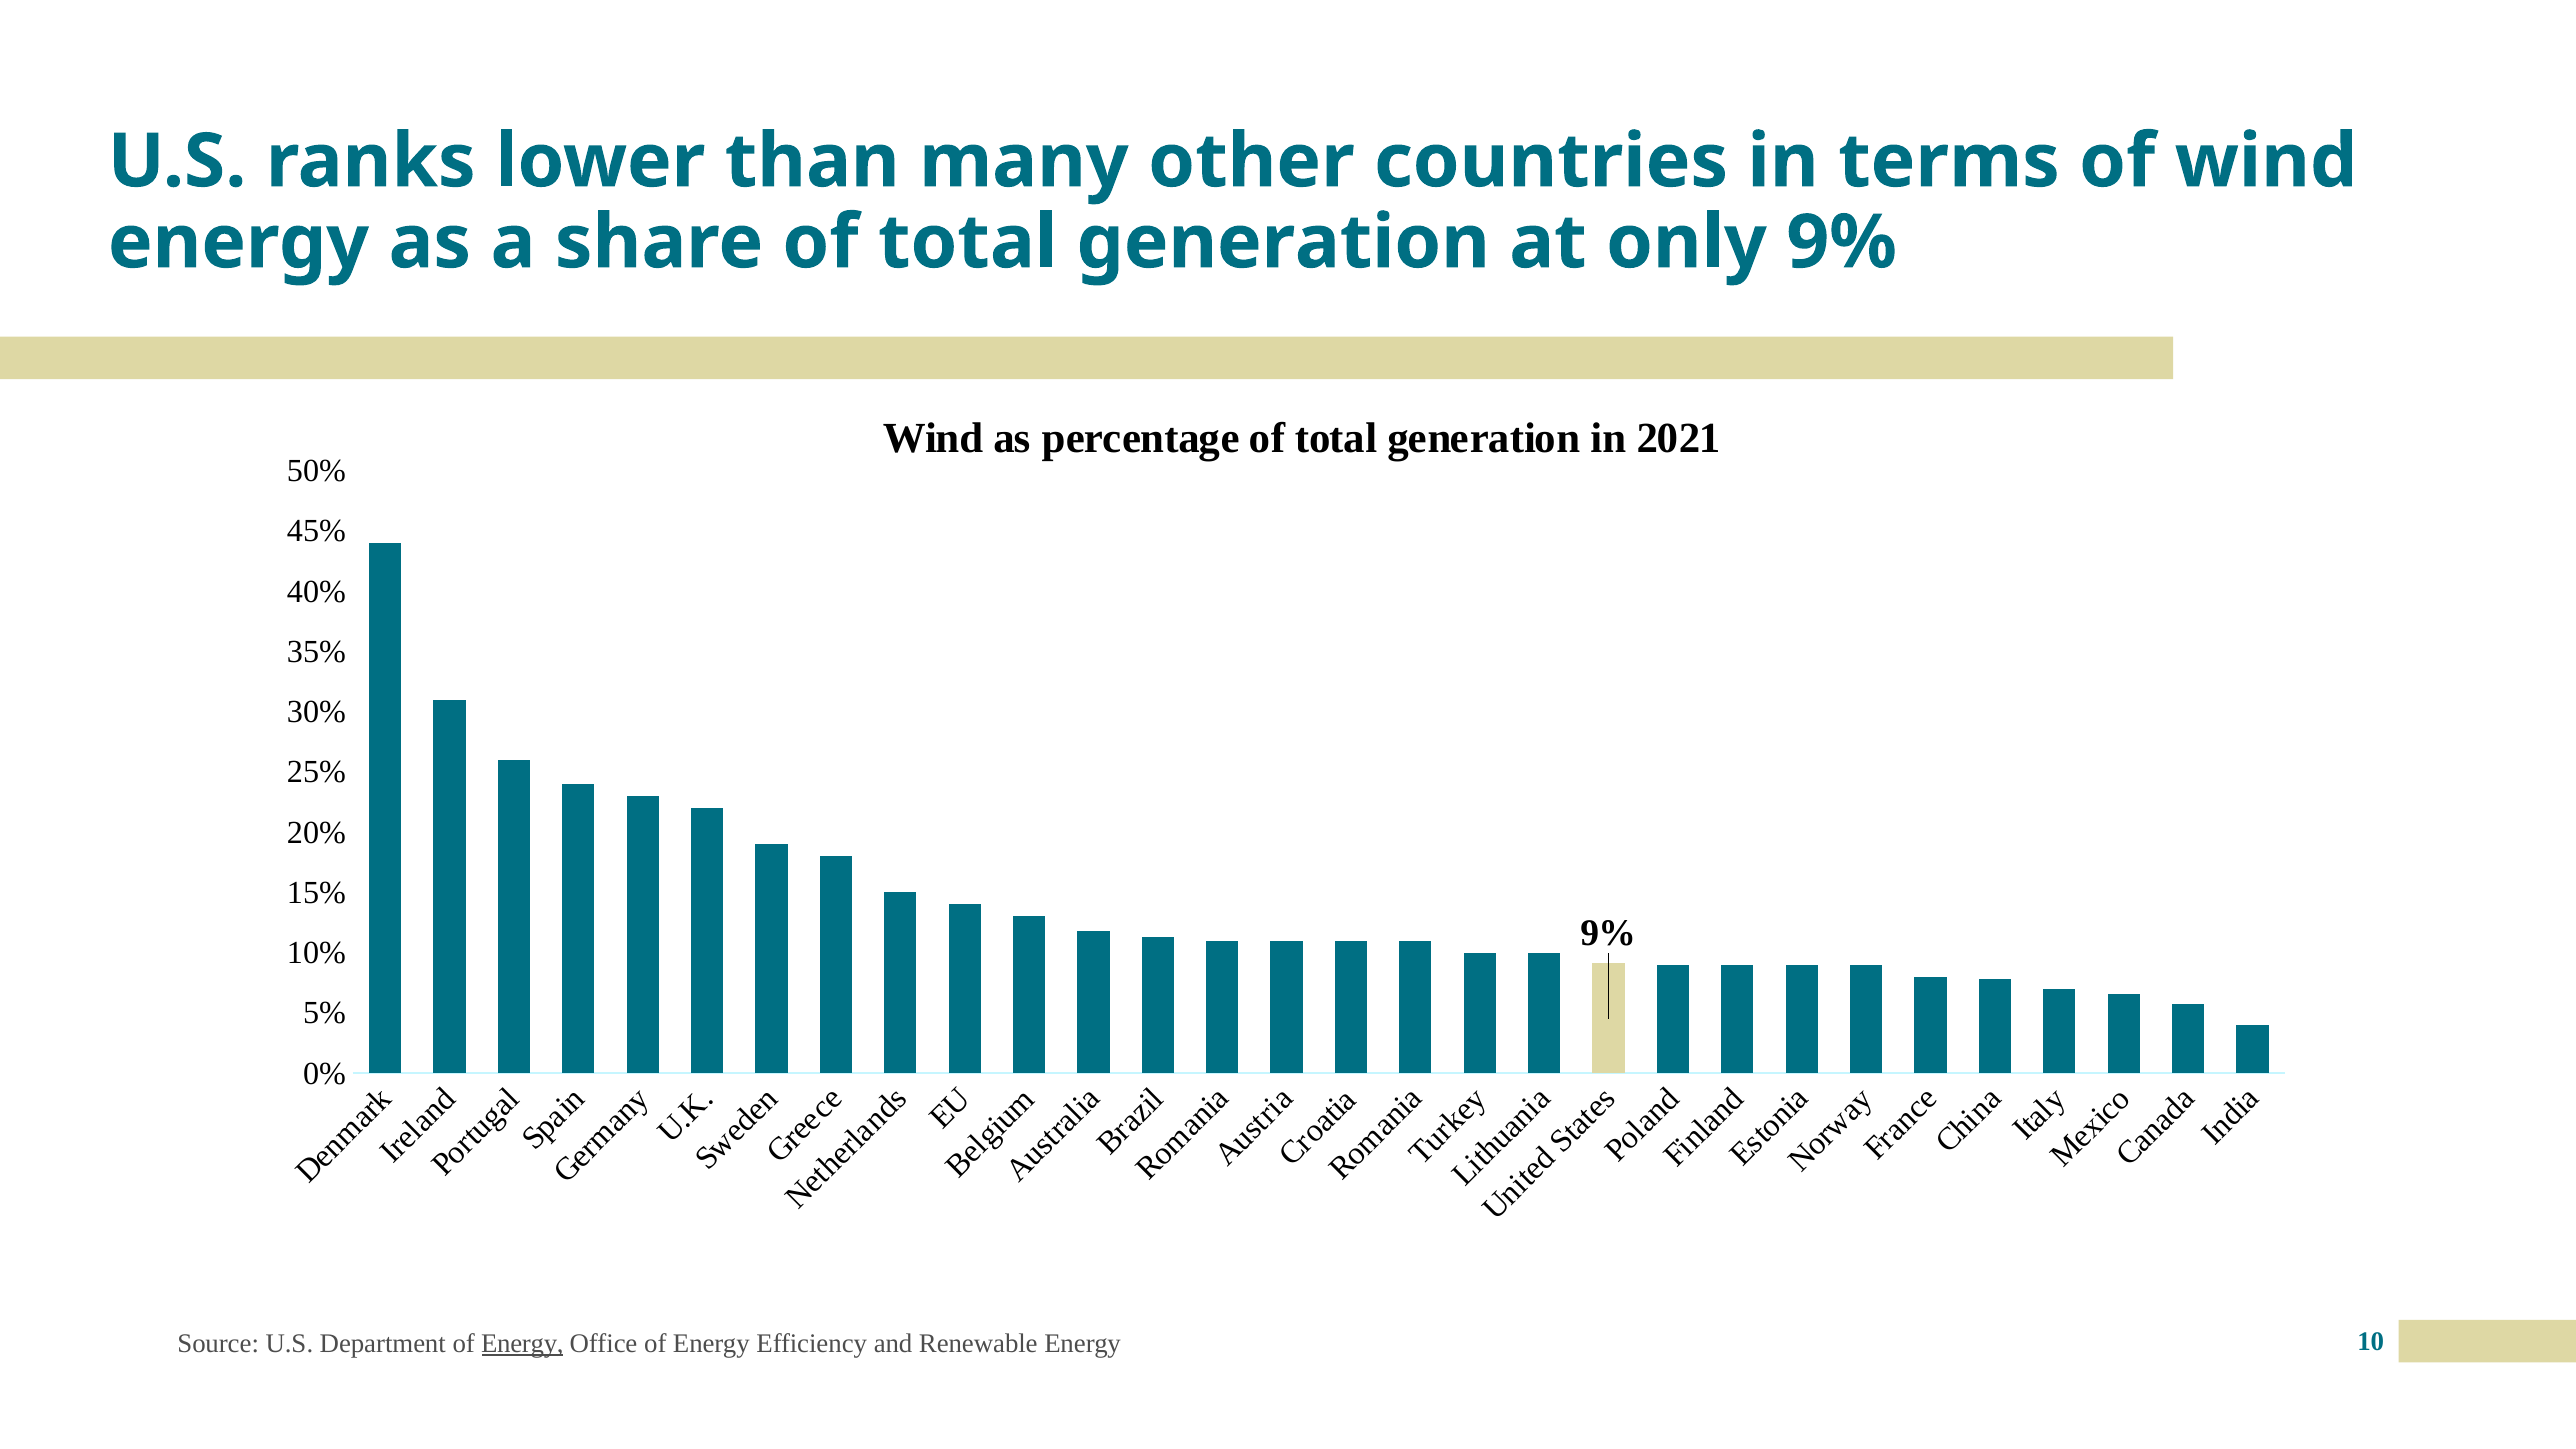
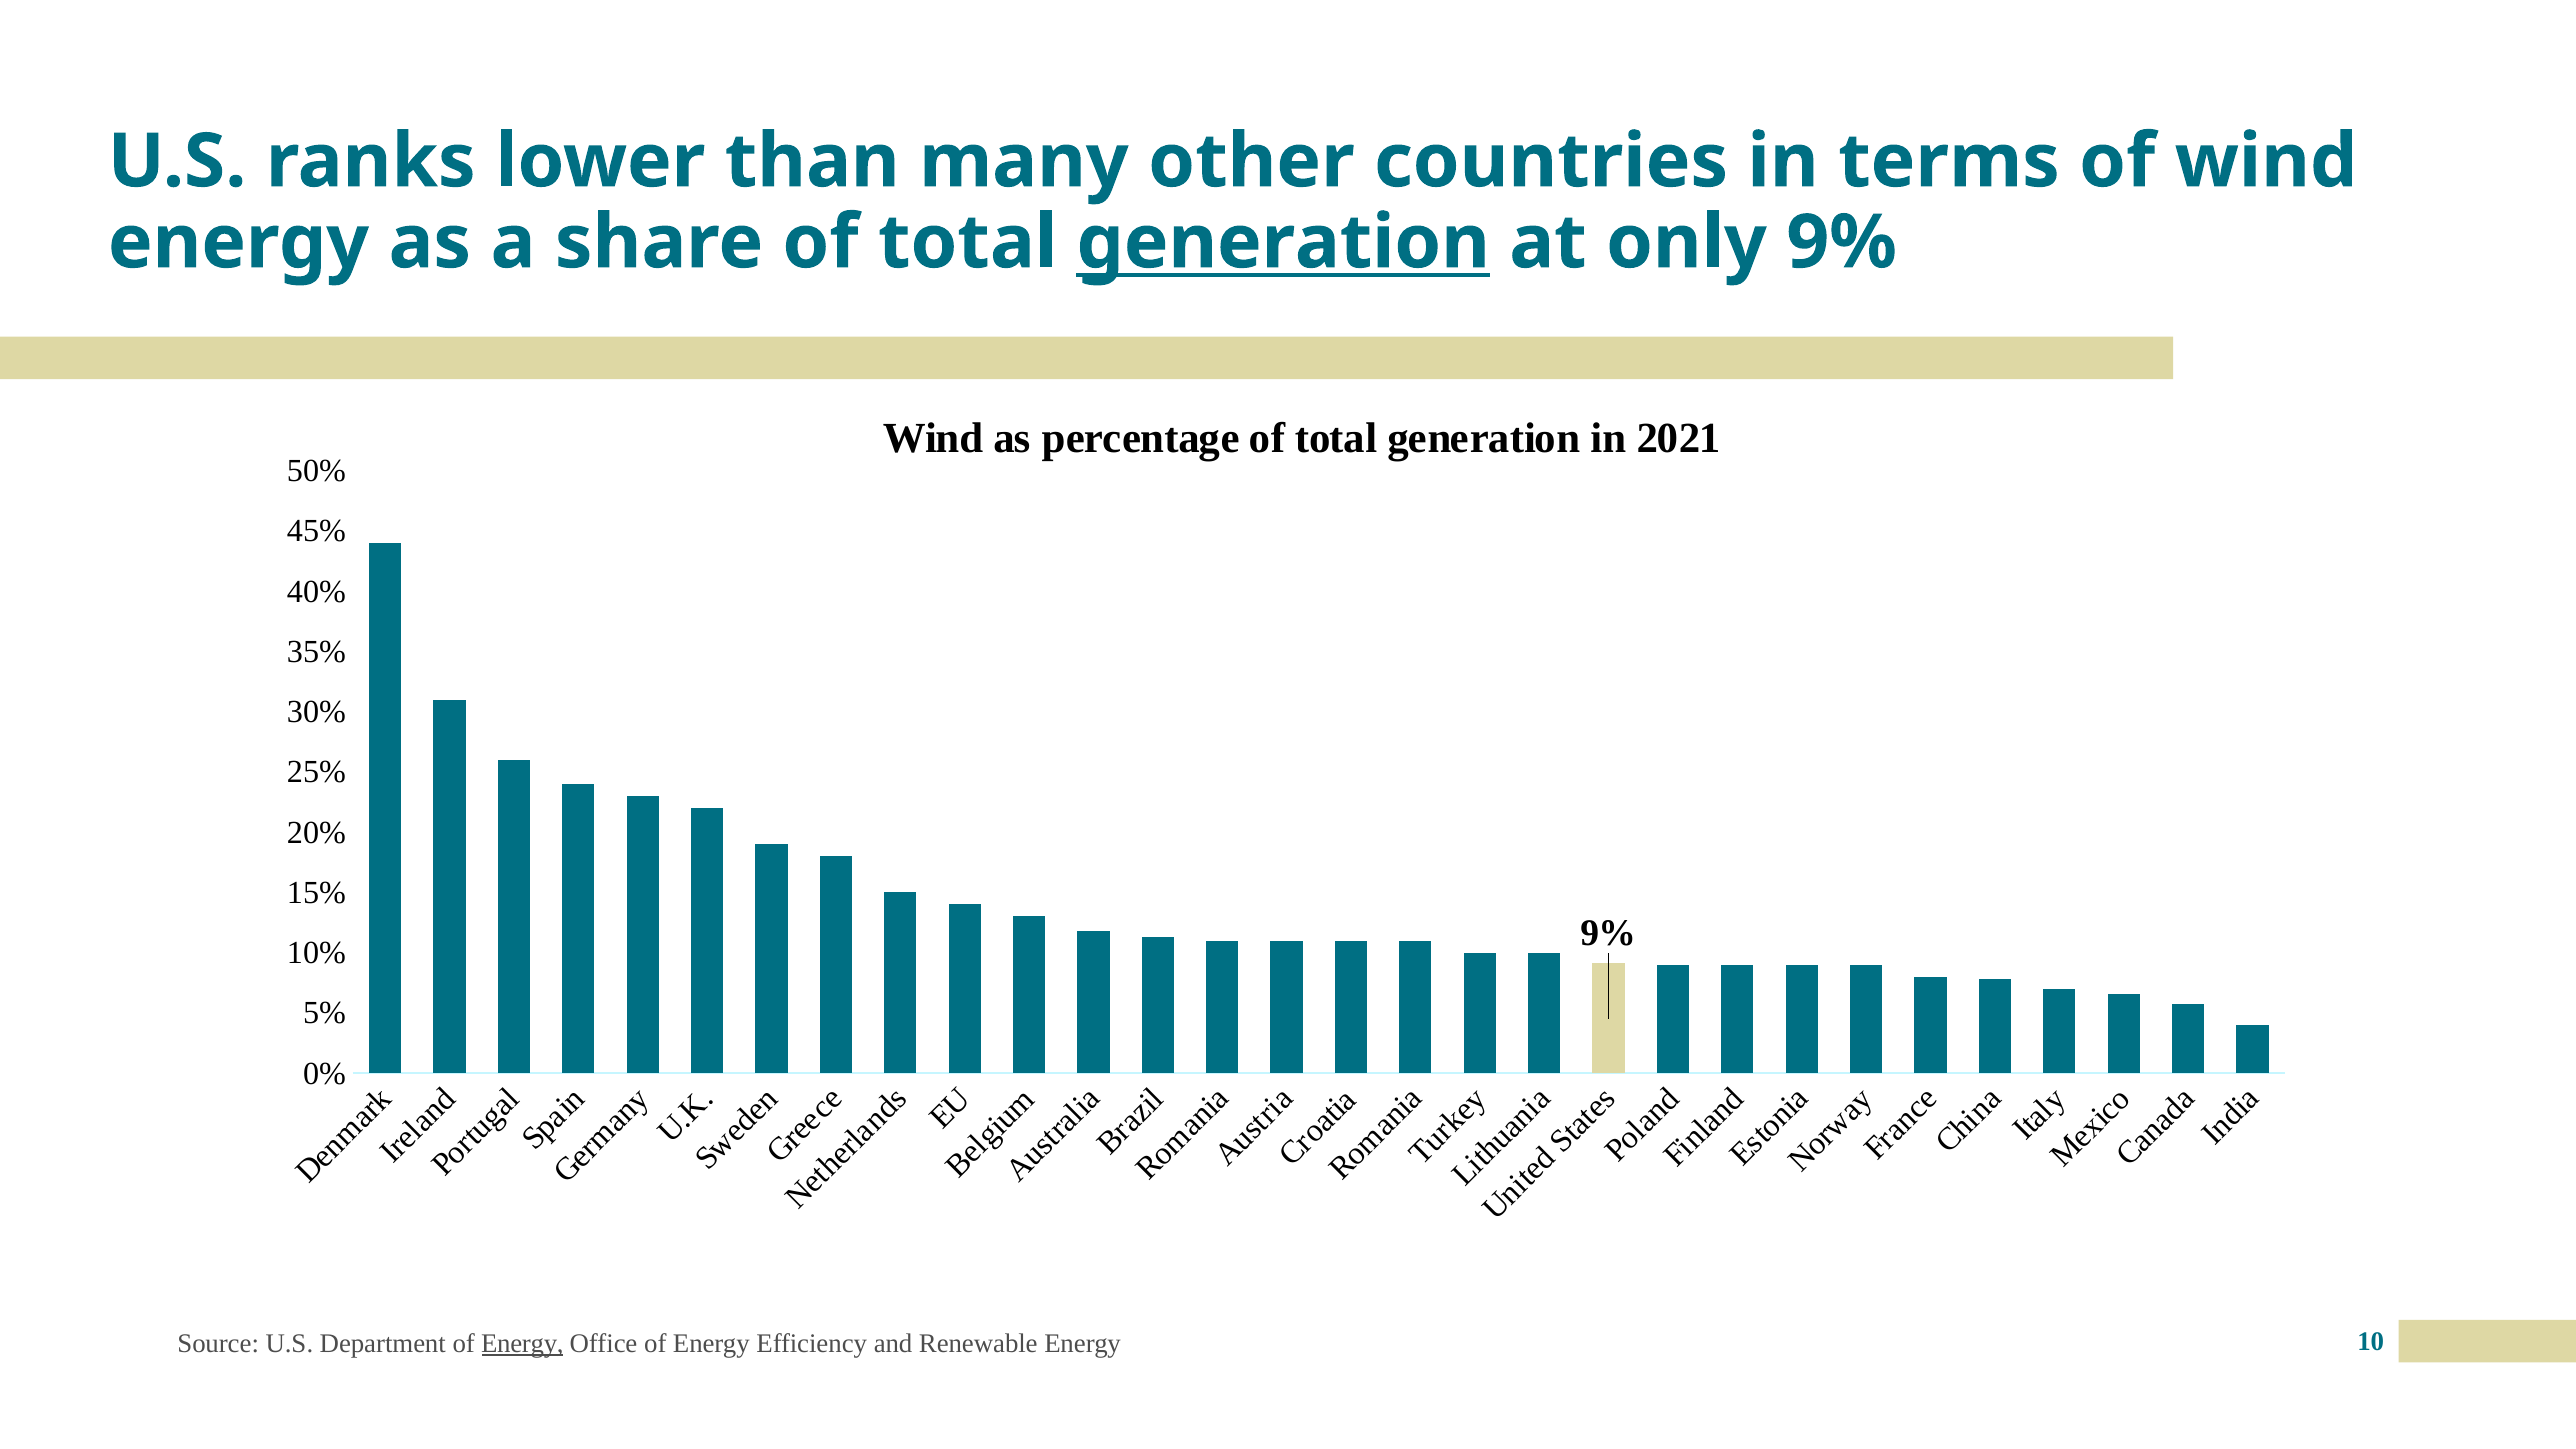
generation at (1283, 243) underline: none -> present
